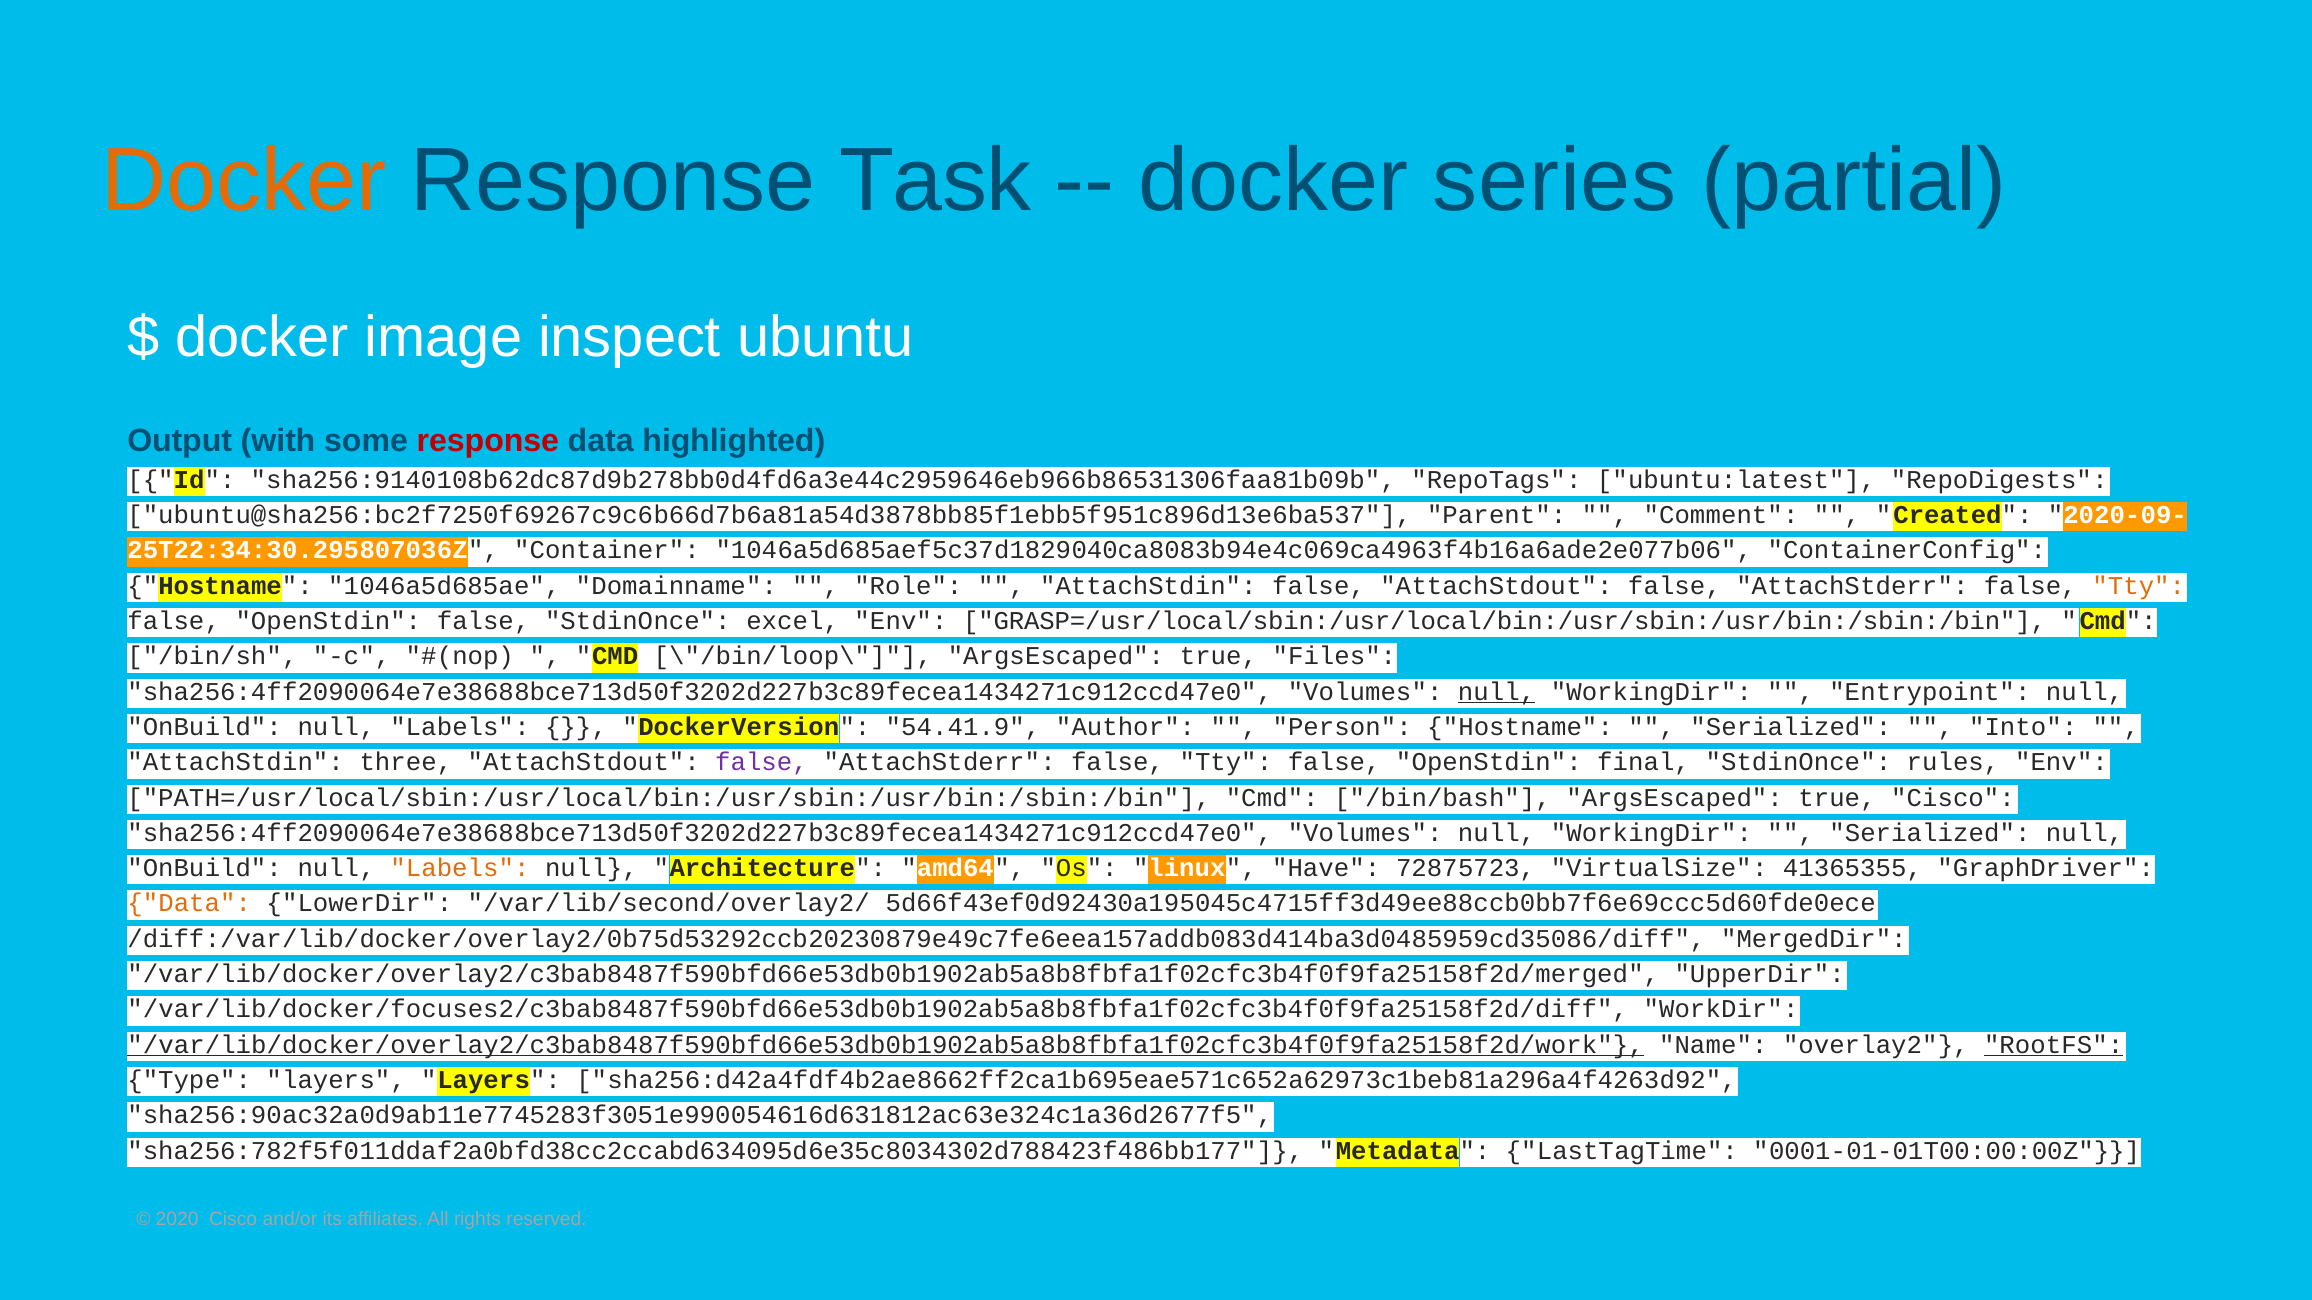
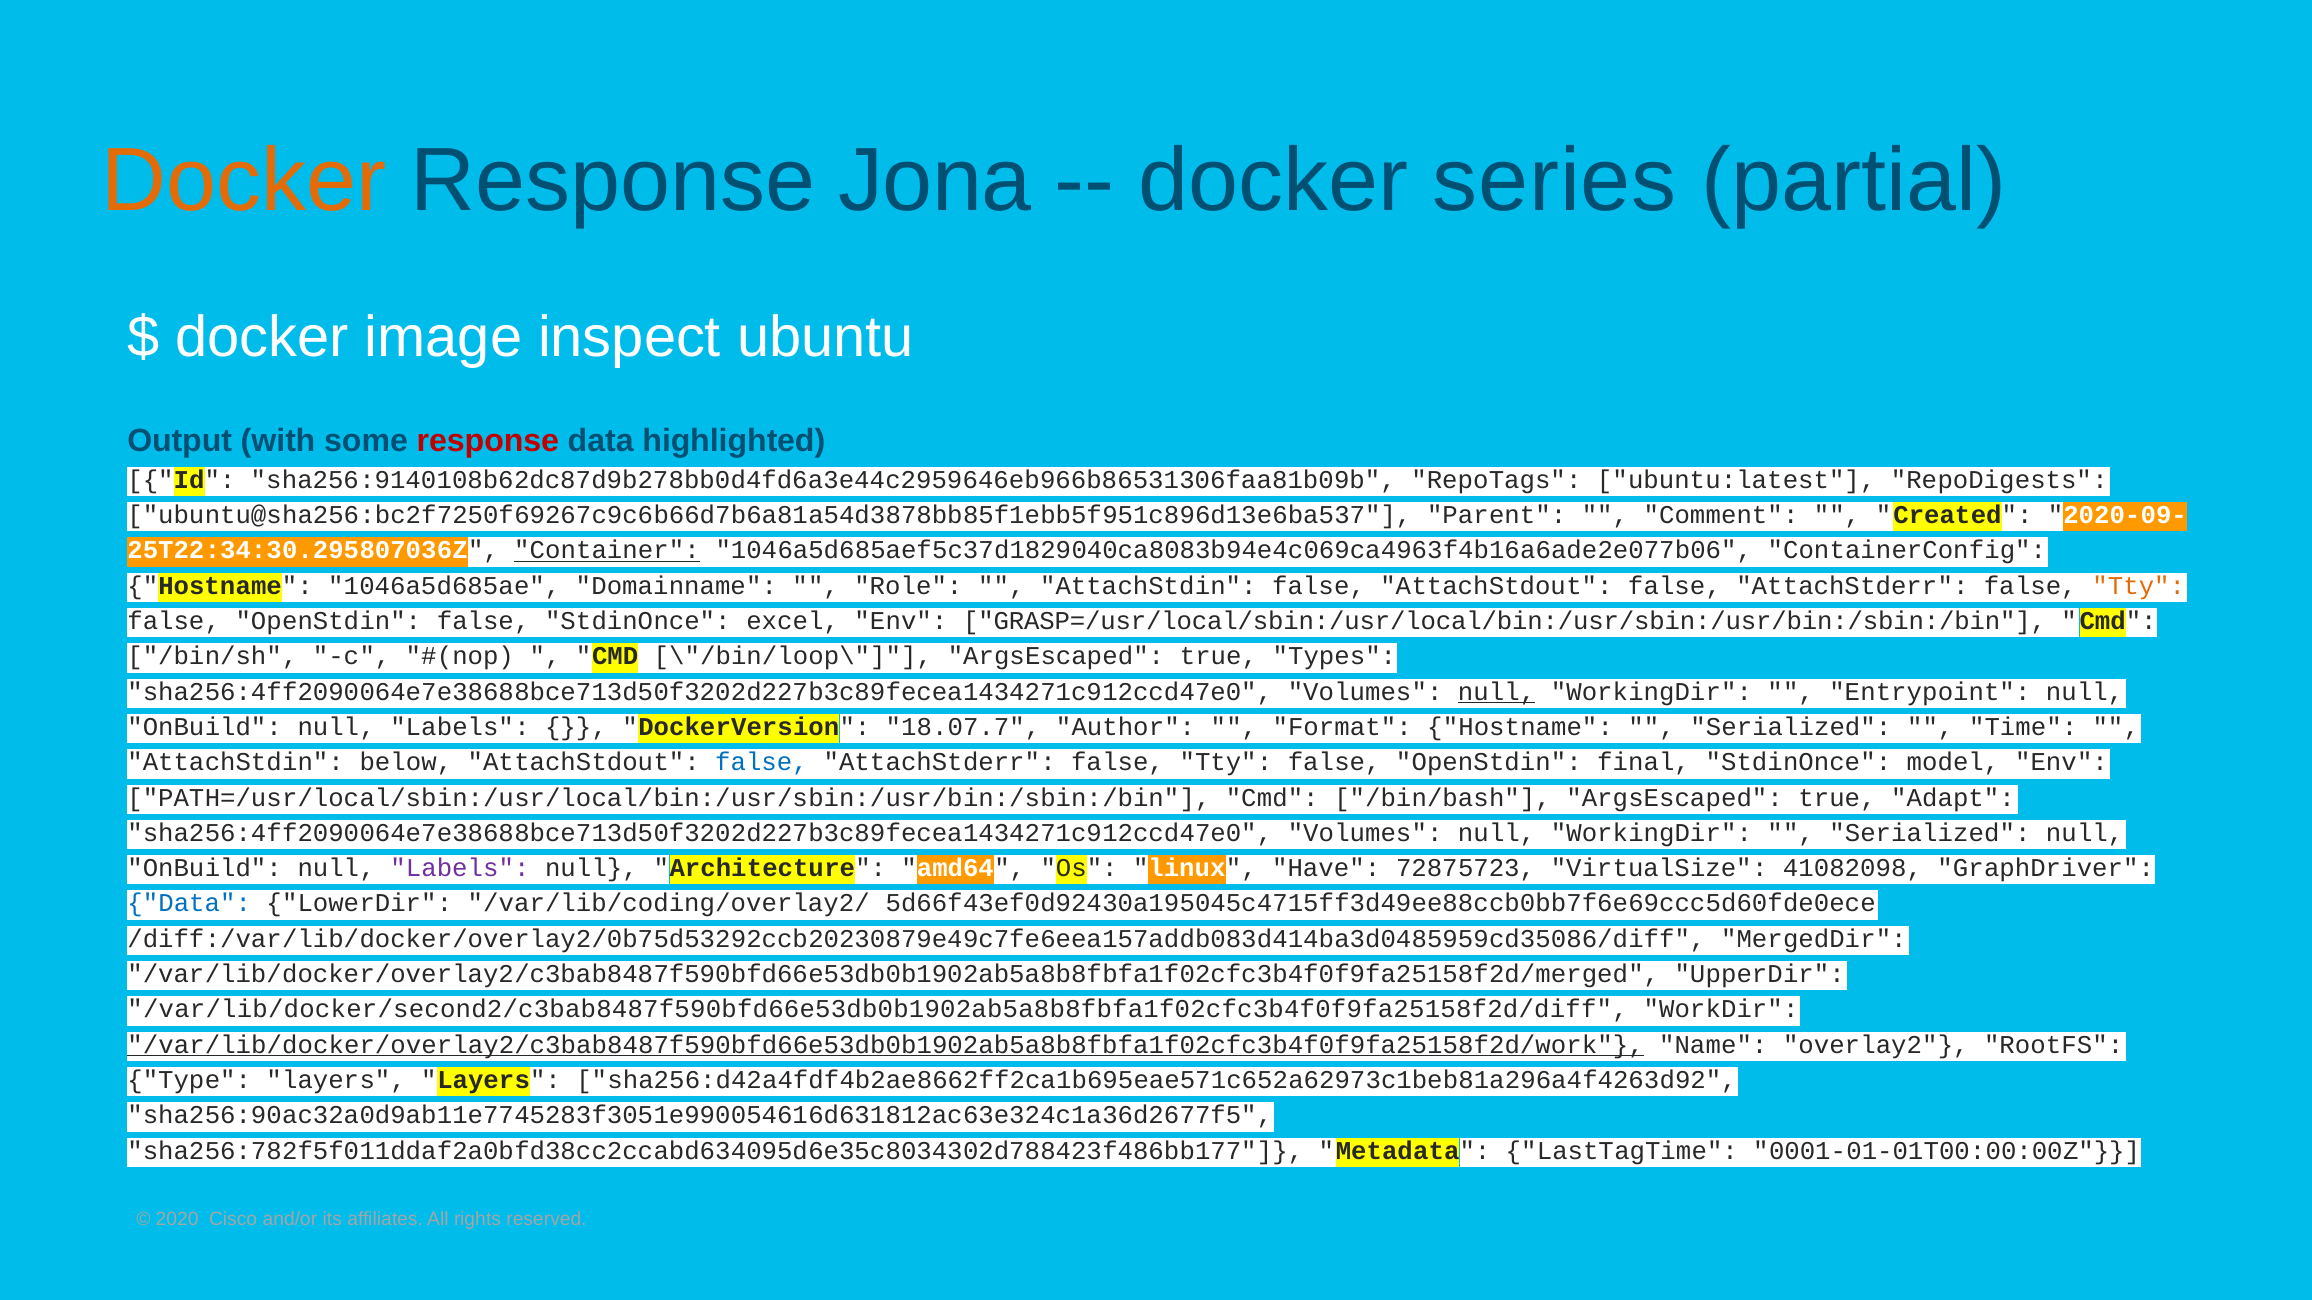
Task: Task -> Jona
Container underline: none -> present
Files: Files -> Types
54.41.9: 54.41.9 -> 18.07.7
Person: Person -> Format
Into: Into -> Time
three: three -> below
false at (761, 763) colour: purple -> blue
rules: rules -> model
true Cisco: Cisco -> Adapt
Labels at (460, 869) colour: orange -> purple
41365355: 41365355 -> 41082098
Data at (189, 904) colour: orange -> blue
/var/lib/second/overlay2/: /var/lib/second/overlay2/ -> /var/lib/coding/overlay2/
/var/lib/docker/focuses2/c3bab8487f590bfd66e53db0b1902ab5a8b8fbfa1f02cfc3b4f0f9fa25158f2d/diff: /var/lib/docker/focuses2/c3bab8487f590bfd66e53db0b1902ab5a8b8fbfa1f02cfc3b4f0f9fa25158f2d/diff -> /var/lib/docker/second2/c3bab8487f590bfd66e53db0b1902ab5a8b8fbfa1f02cfc3b4f0f9fa25158f2d/diff
RootFS underline: present -> none
